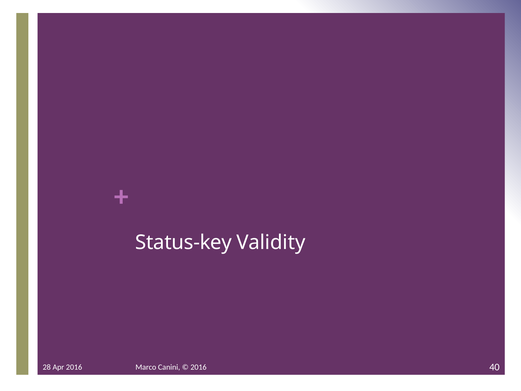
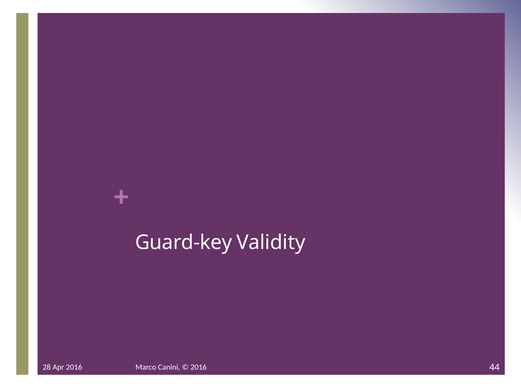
Status-key: Status-key -> Guard-key
40: 40 -> 44
